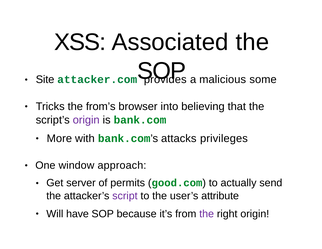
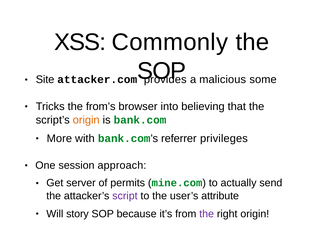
Associated: Associated -> Commonly
attacker.com colour: green -> black
origin at (86, 120) colour: purple -> orange
attacks: attacks -> referrer
window: window -> session
good.com: good.com -> mine.com
have: have -> story
